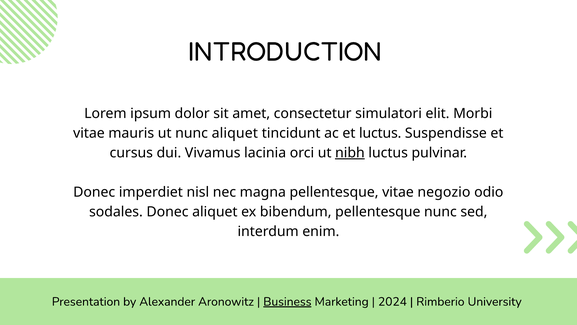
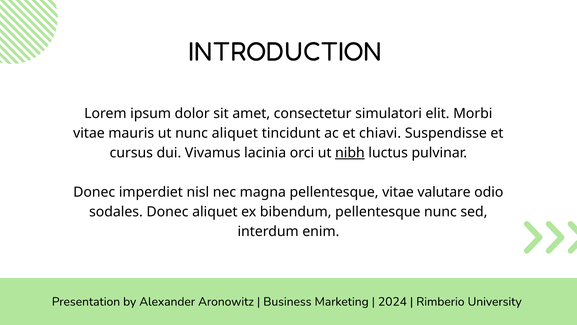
et luctus: luctus -> chiavi
negozio: negozio -> valutare
Business underline: present -> none
